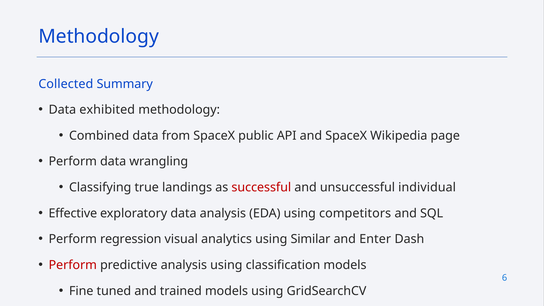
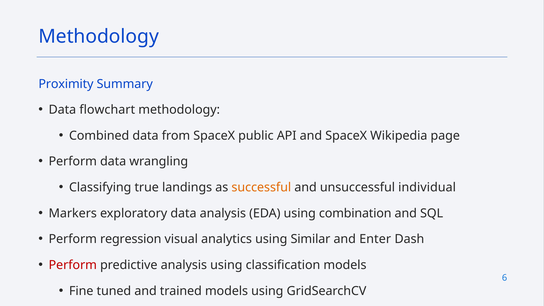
Collected: Collected -> Proximity
exhibited: exhibited -> flowchart
successful colour: red -> orange
Effective: Effective -> Markers
competitors: competitors -> combination
